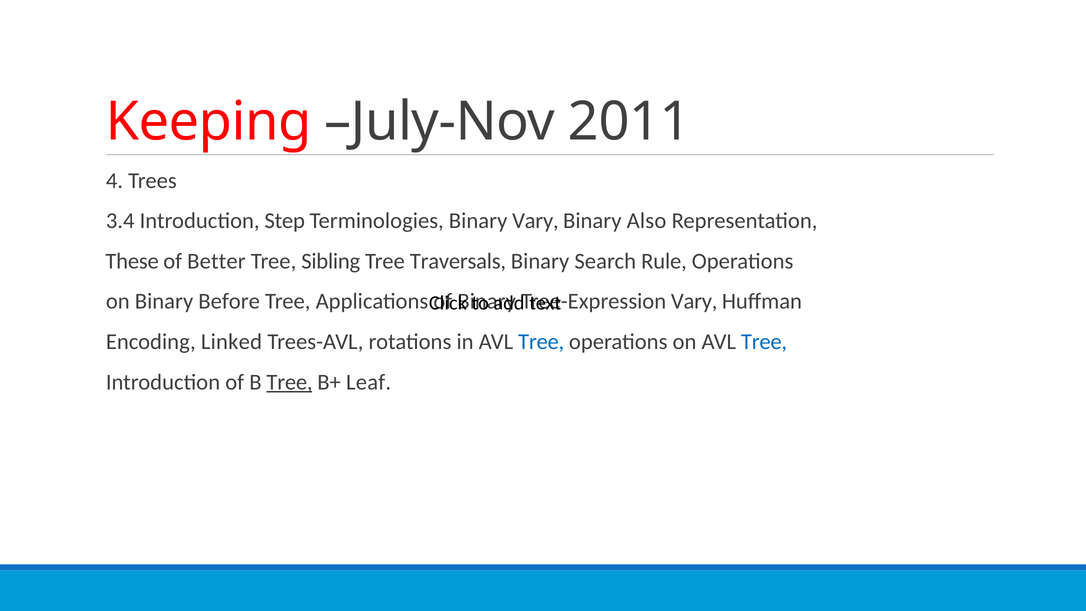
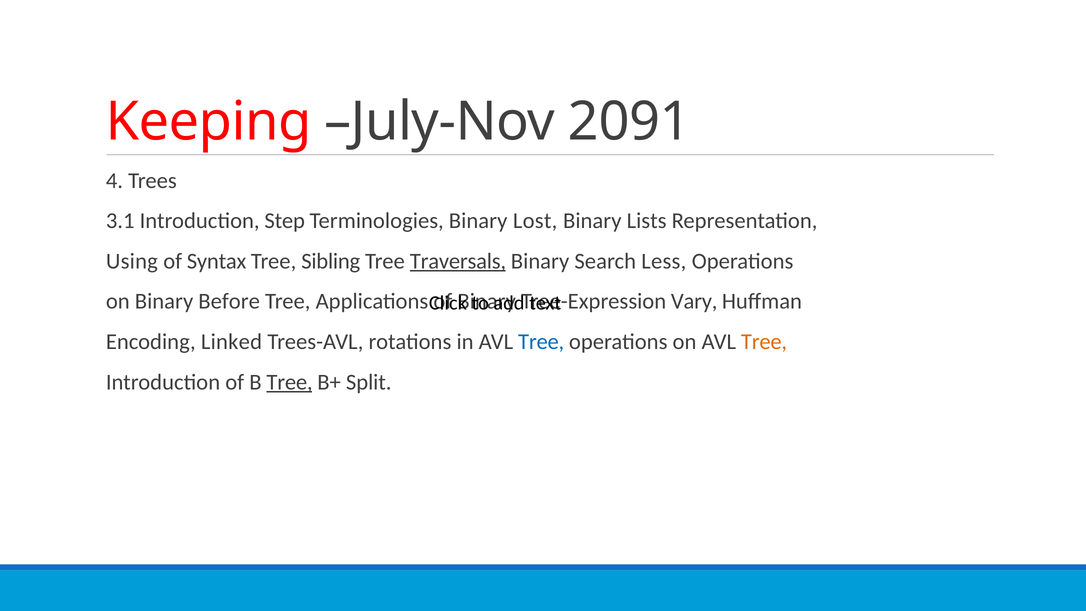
2011: 2011 -> 2091
3.4: 3.4 -> 3.1
Binary Vary: Vary -> Lost
Also: Also -> Lists
These: These -> Using
Better: Better -> Syntax
Traversals underline: none -> present
Rule: Rule -> Less
Tree at (764, 342) colour: blue -> orange
Leaf: Leaf -> Split
